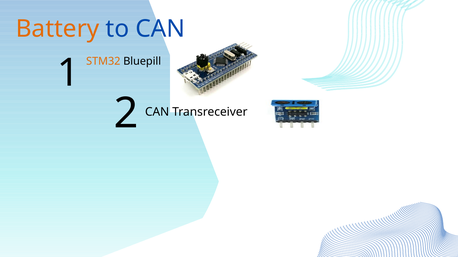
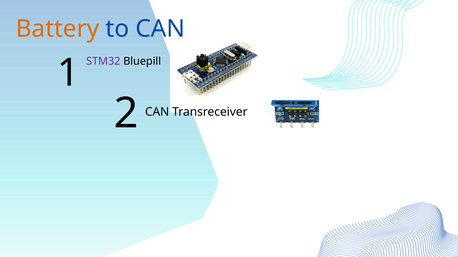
STM32 colour: orange -> purple
